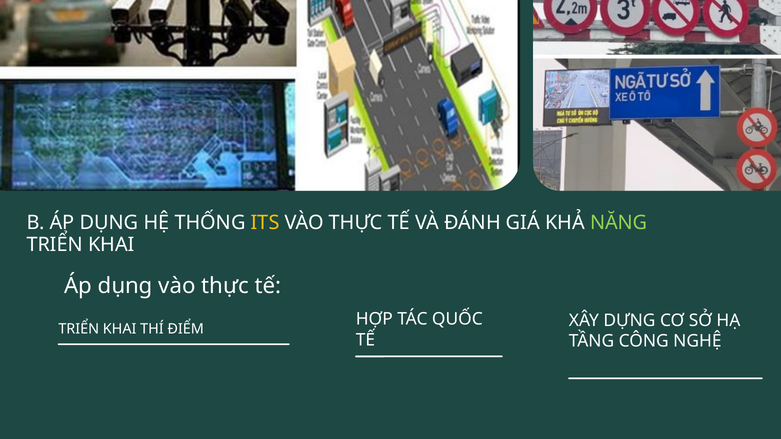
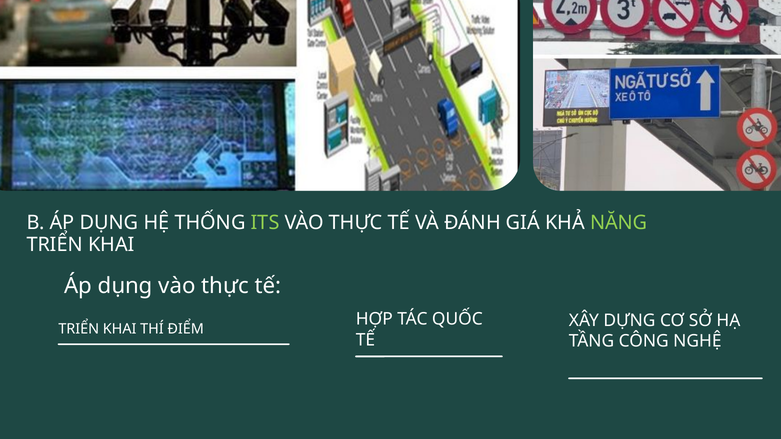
ITS colour: yellow -> light green
